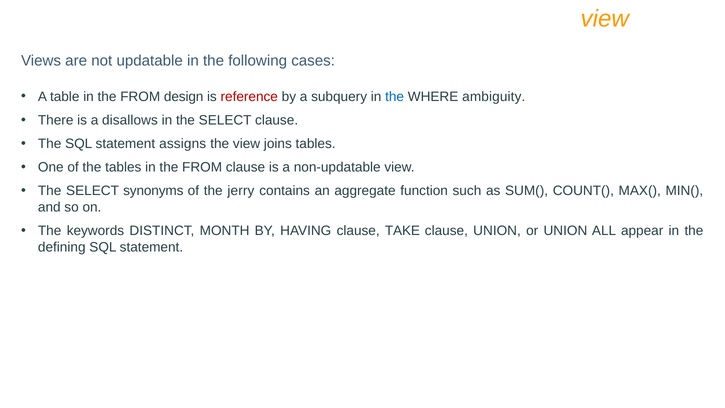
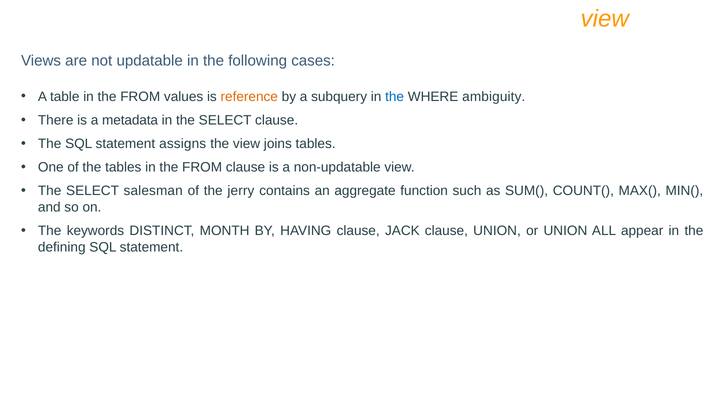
design: design -> values
reference colour: red -> orange
disallows: disallows -> metadata
synonyms: synonyms -> salesman
TAKE: TAKE -> JACK
